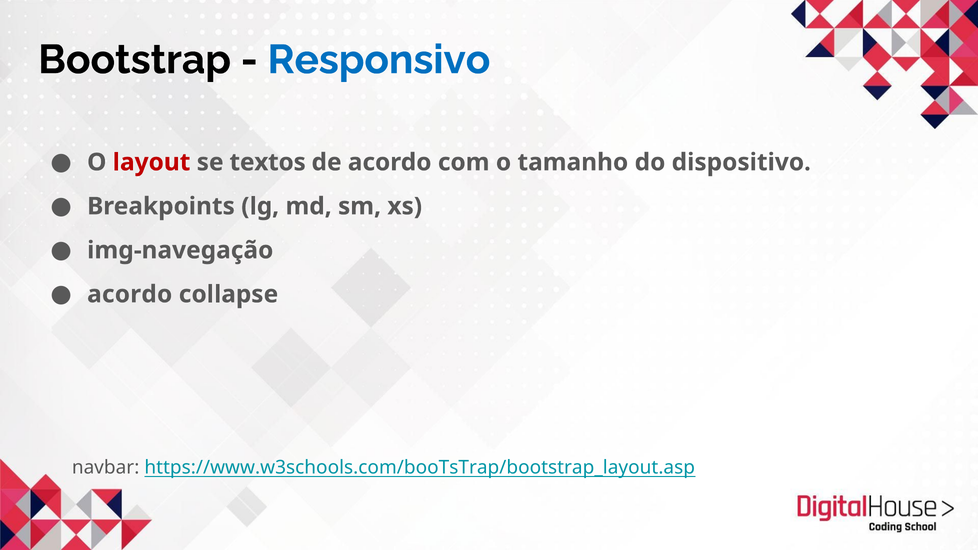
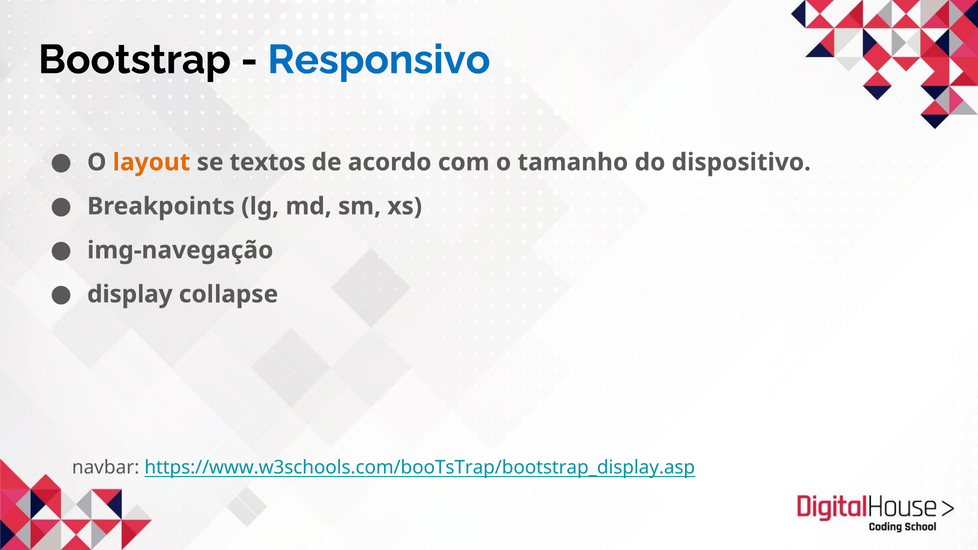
layout colour: red -> orange
acordo at (130, 294): acordo -> display
https://www.w3schools.com/booTsTrap/bootstrap_layout.asp: https://www.w3schools.com/booTsTrap/bootstrap_layout.asp -> https://www.w3schools.com/booTsTrap/bootstrap_display.asp
